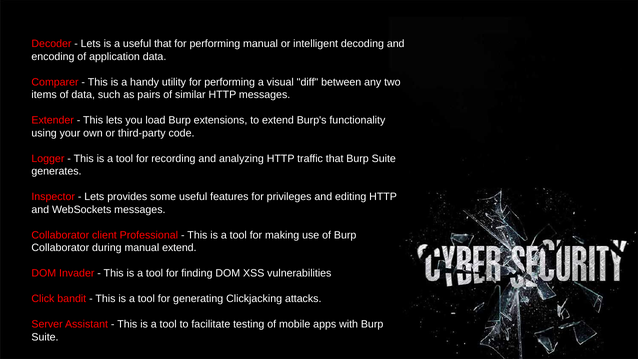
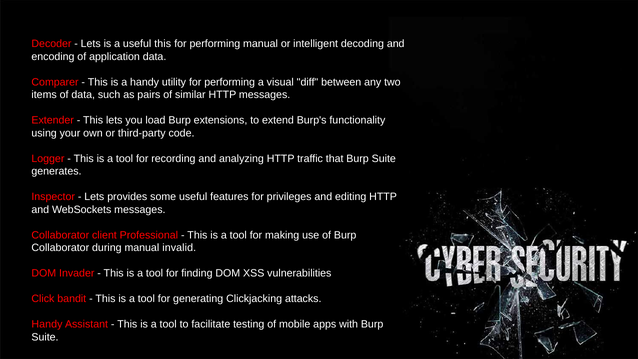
useful that: that -> this
manual extend: extend -> invalid
Server at (47, 324): Server -> Handy
